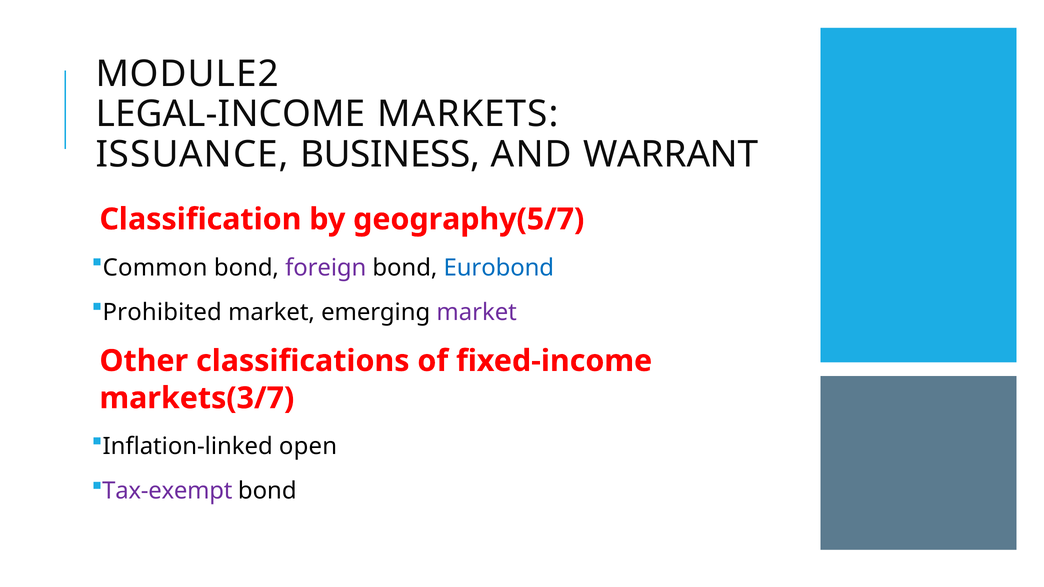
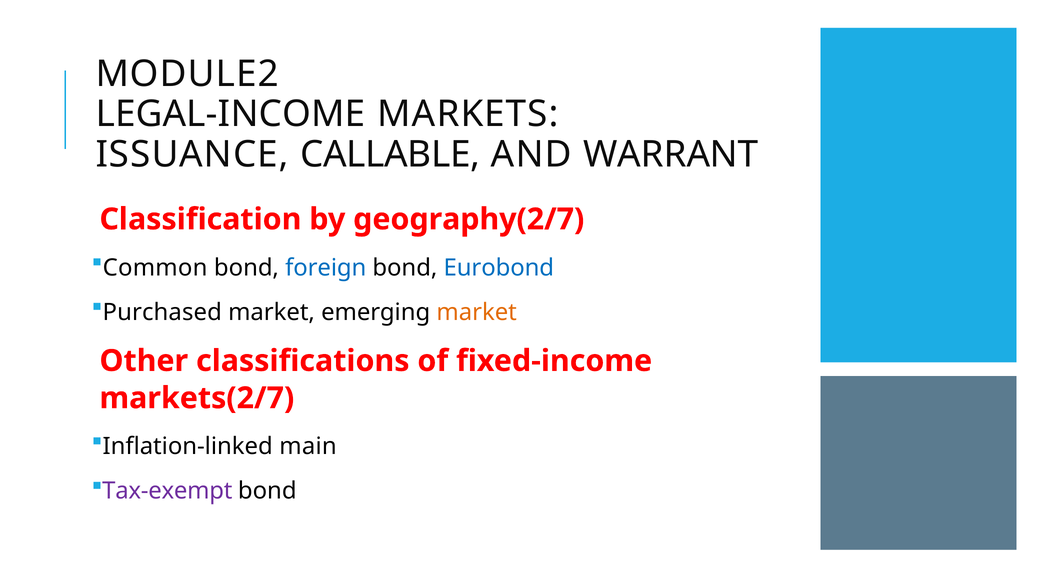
BUSINESS: BUSINESS -> CALLABLE
geography(5/7: geography(5/7 -> geography(2/7
foreign colour: purple -> blue
Prohibited: Prohibited -> Purchased
market at (477, 312) colour: purple -> orange
markets(3/7: markets(3/7 -> markets(2/7
open: open -> main
